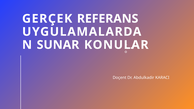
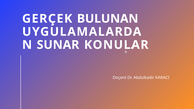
REFERANS: REFERANS -> BULUNAN
